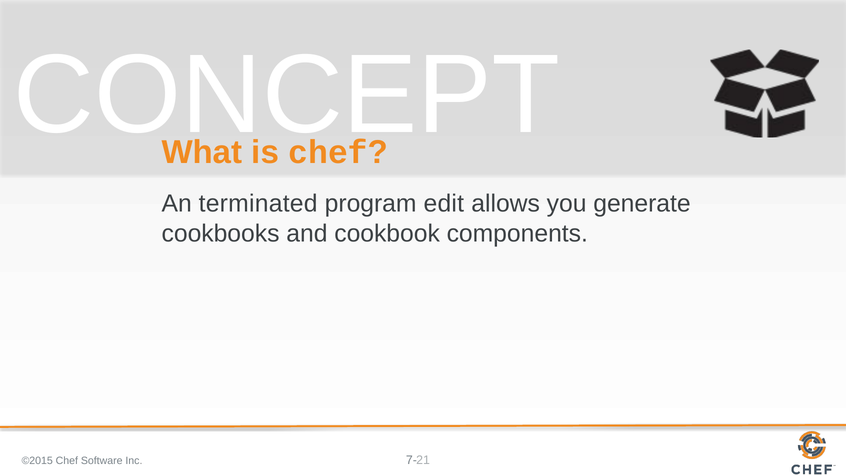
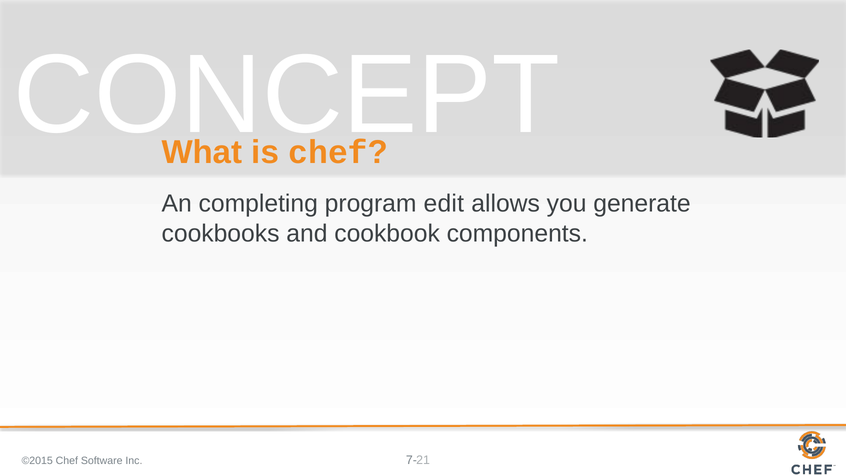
terminated: terminated -> completing
